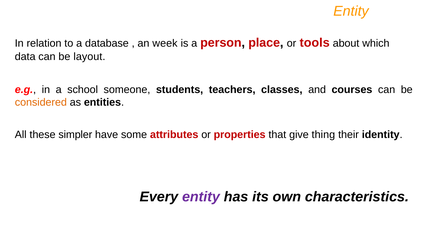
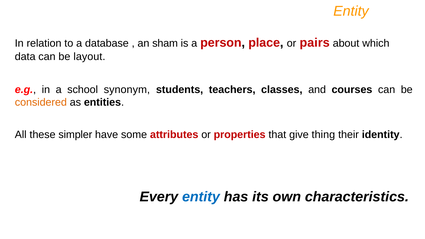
week: week -> sham
tools: tools -> pairs
someone: someone -> synonym
entity at (201, 197) colour: purple -> blue
